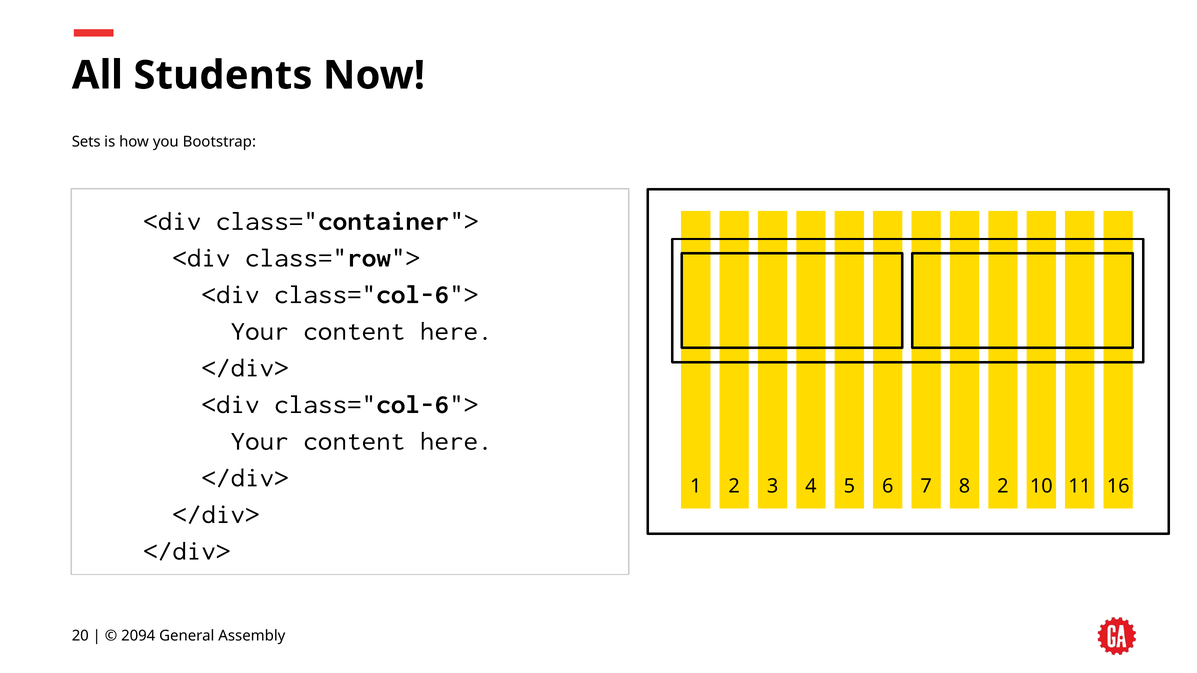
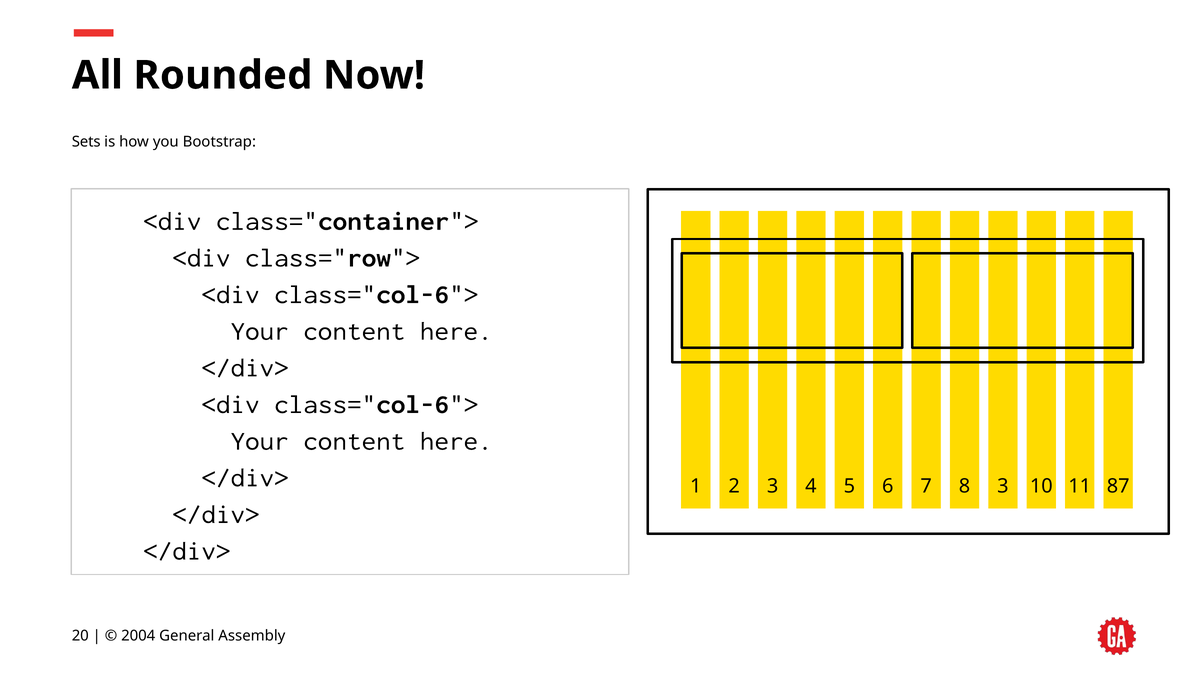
Students: Students -> Rounded
8 2: 2 -> 3
16: 16 -> 87
2094: 2094 -> 2004
